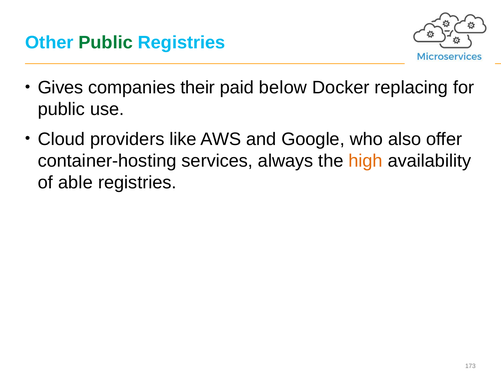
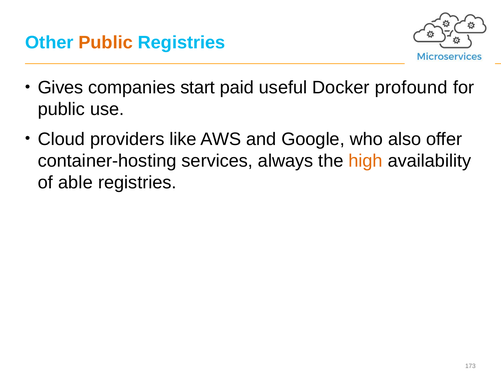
Public at (106, 43) colour: green -> orange
their: their -> start
below: below -> useful
replacing: replacing -> profound
